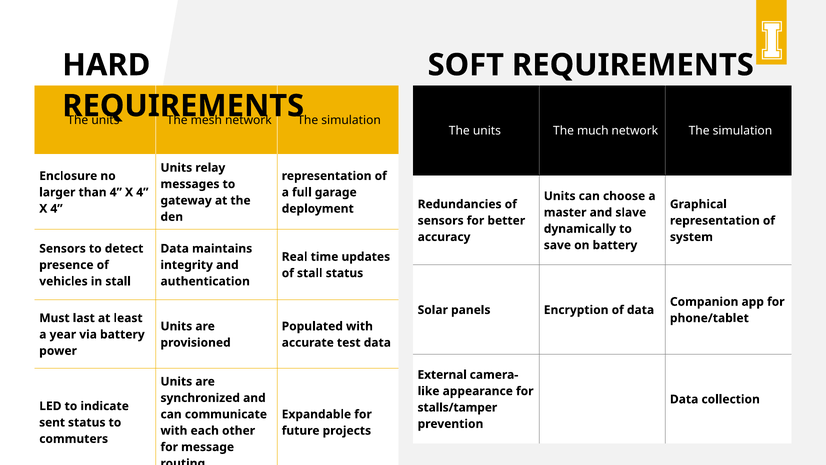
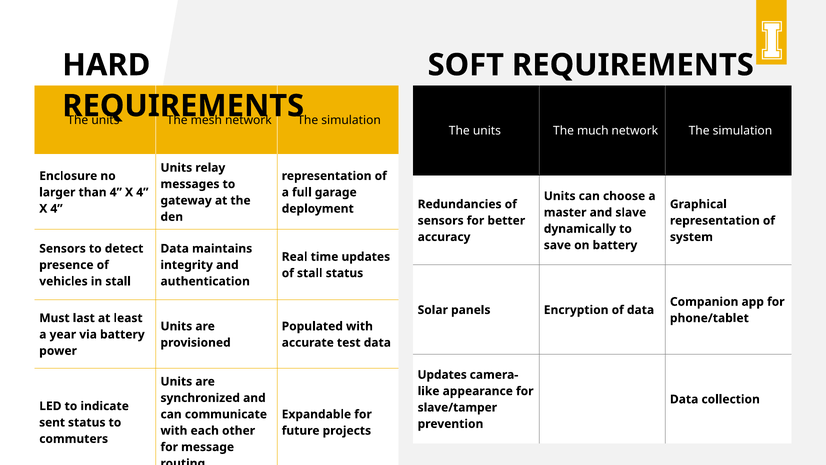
External at (442, 374): External -> Updates
stalls/tamper: stalls/tamper -> slave/tamper
